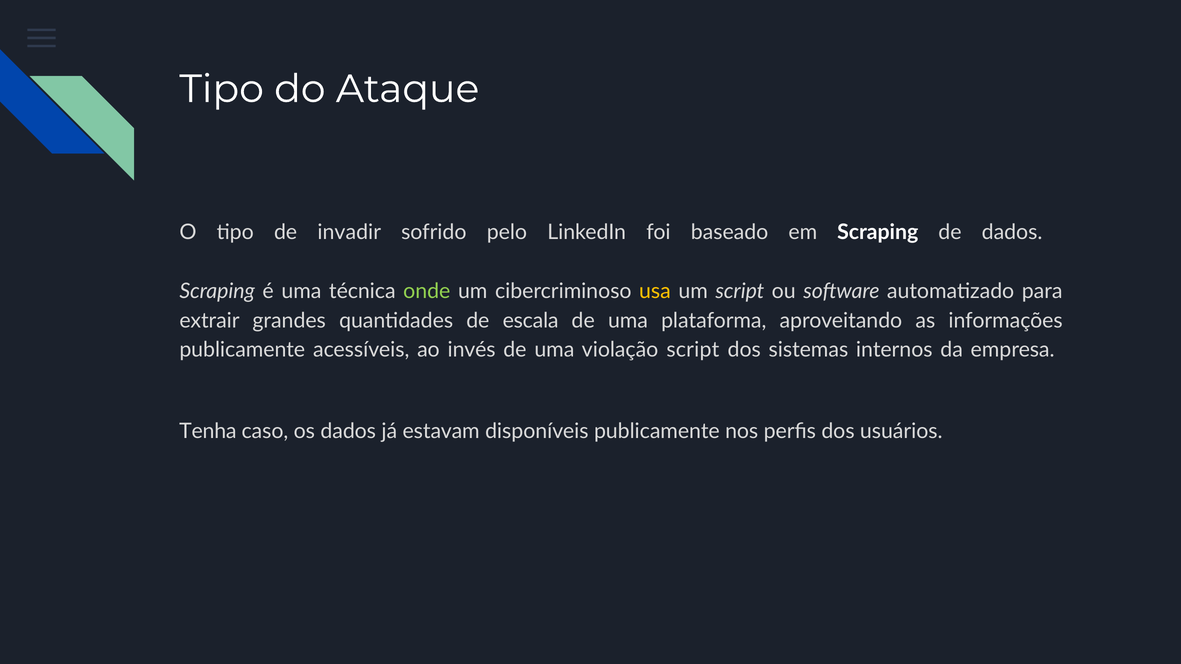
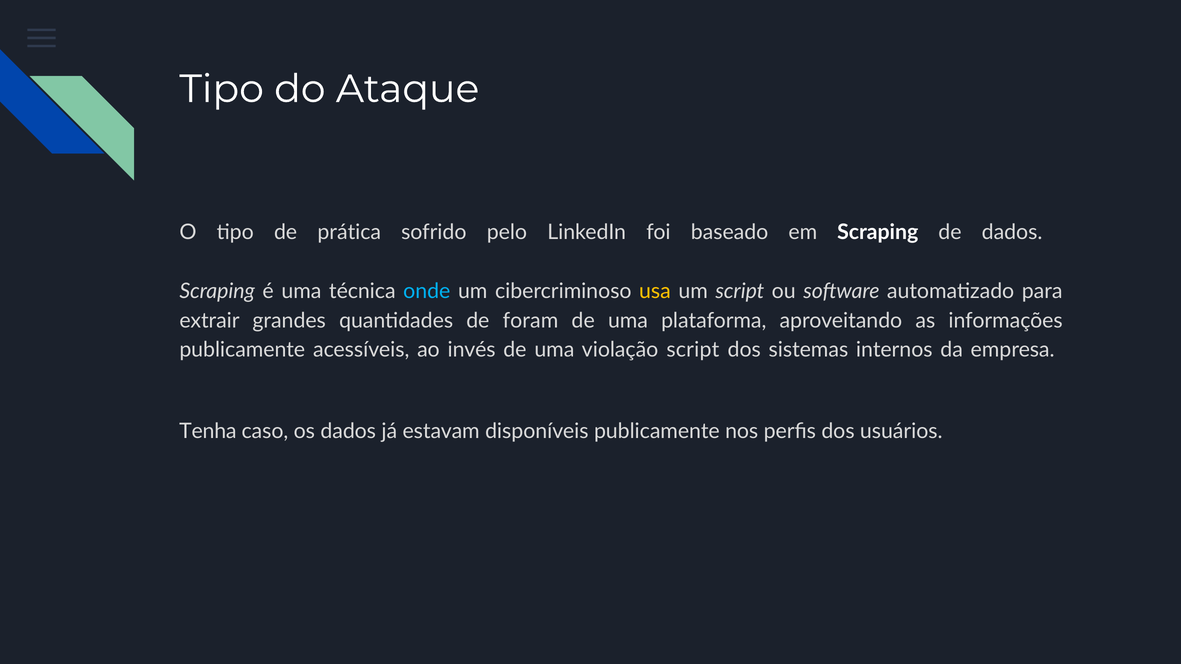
invadir: invadir -> prática
onde colour: light green -> light blue
escala: escala -> foram
